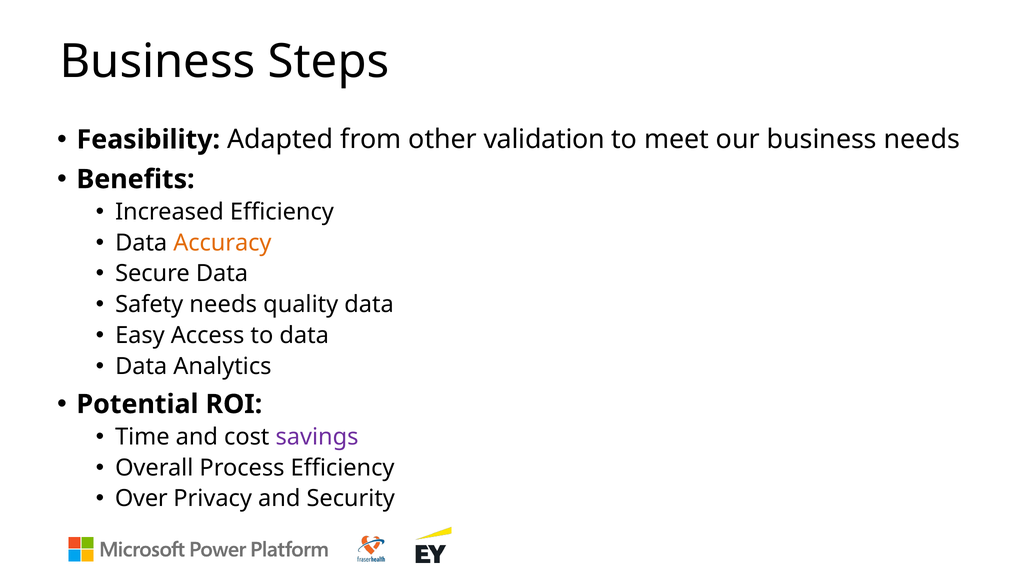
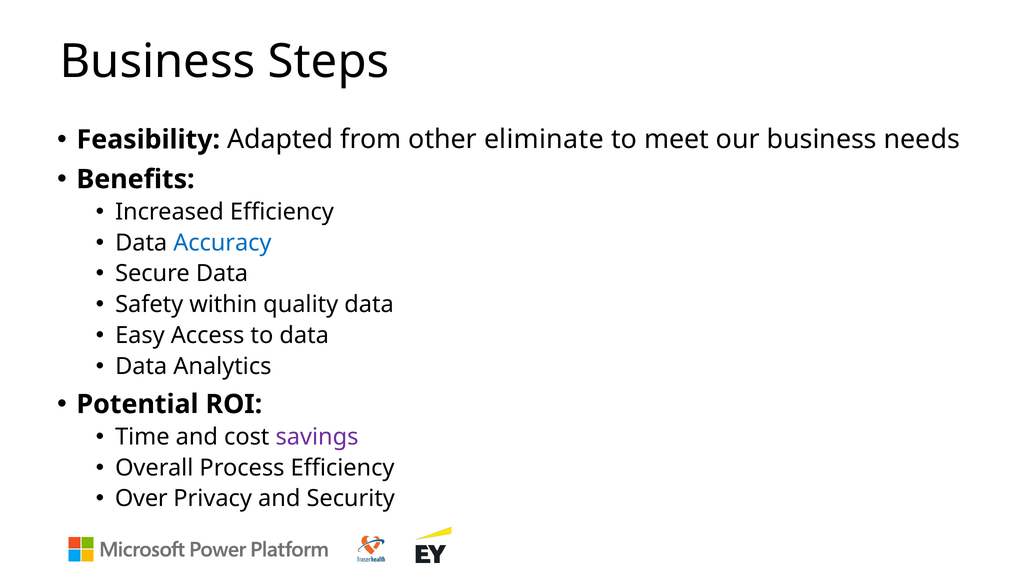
validation: validation -> eliminate
Accuracy colour: orange -> blue
Safety needs: needs -> within
